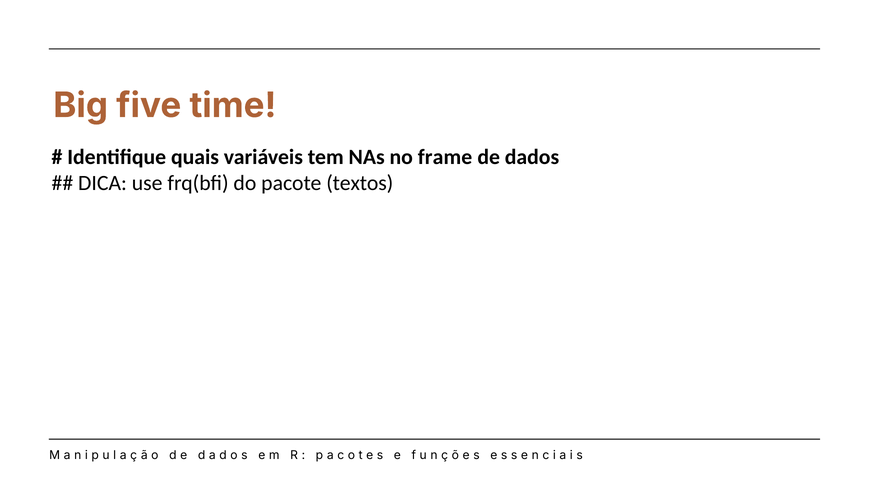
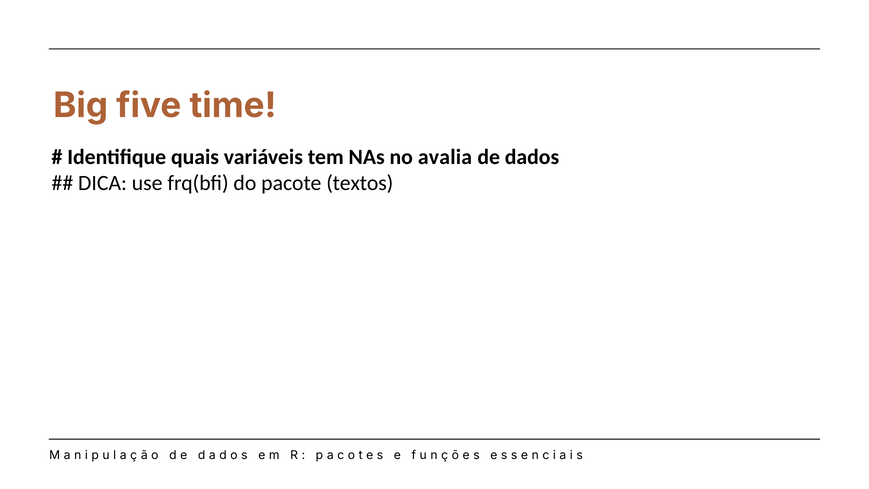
frame: frame -> avalia
